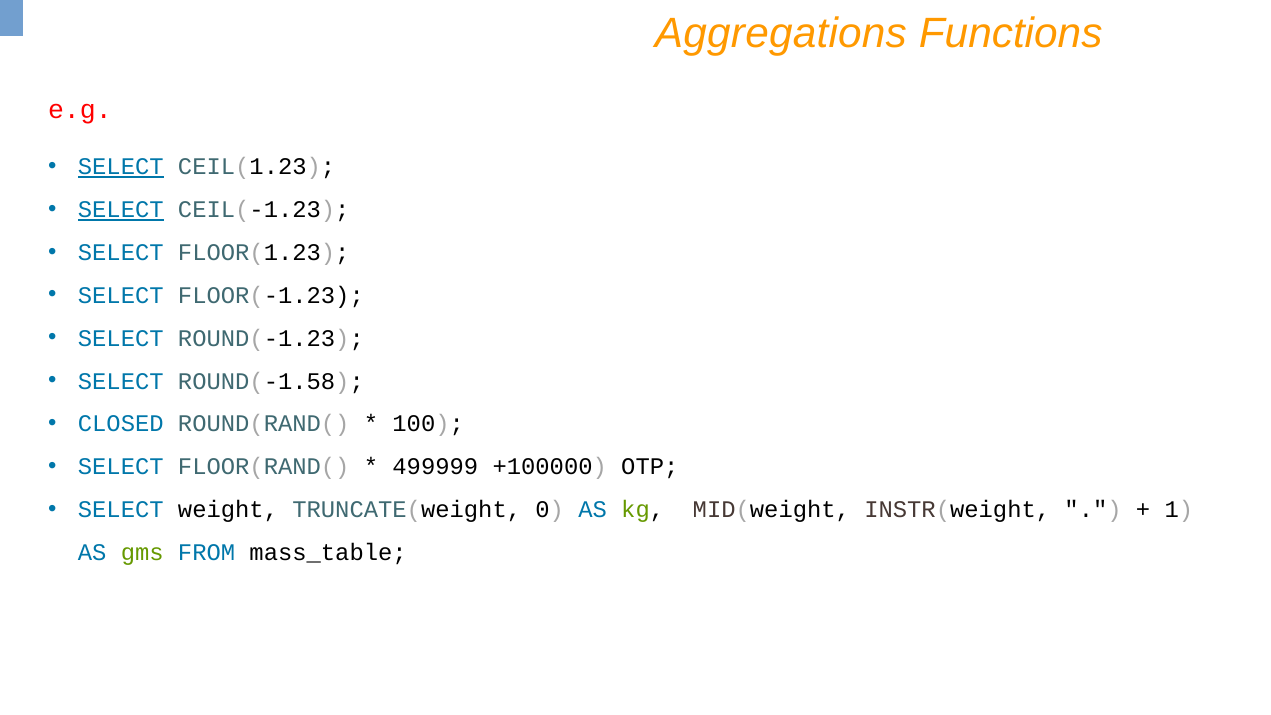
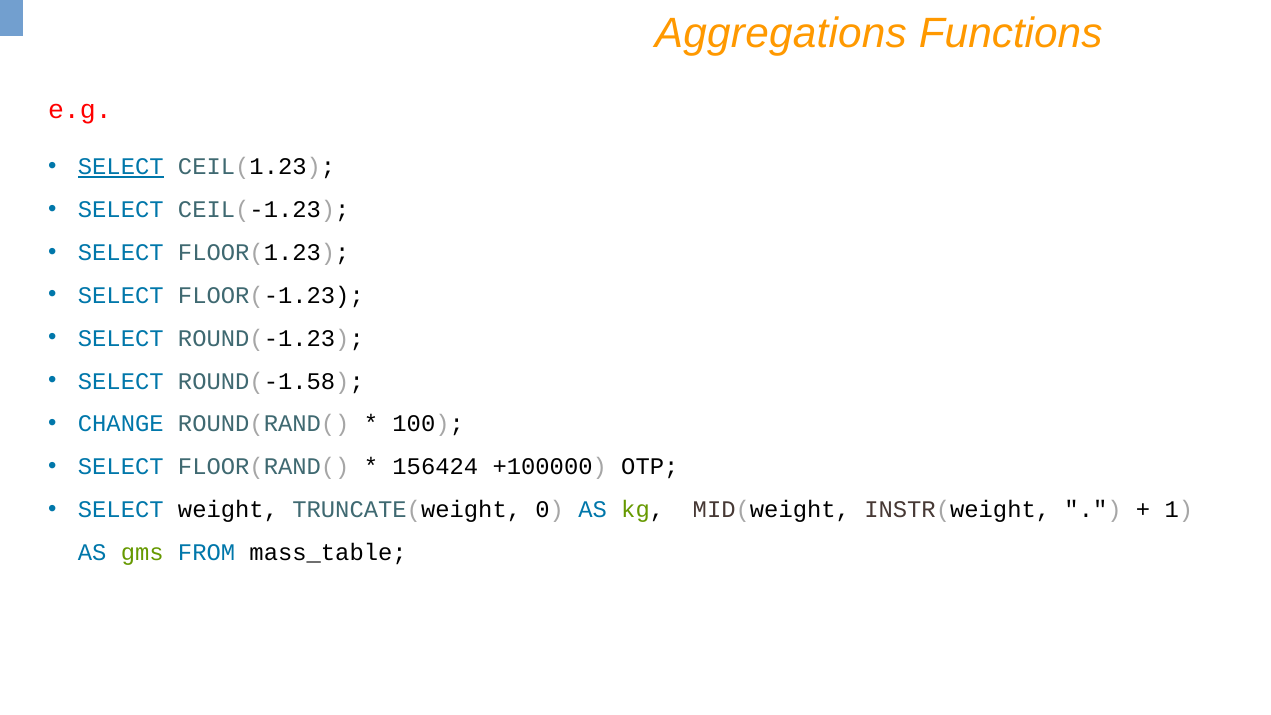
SELECT at (121, 210) underline: present -> none
CLOSED: CLOSED -> CHANGE
499999: 499999 -> 156424
